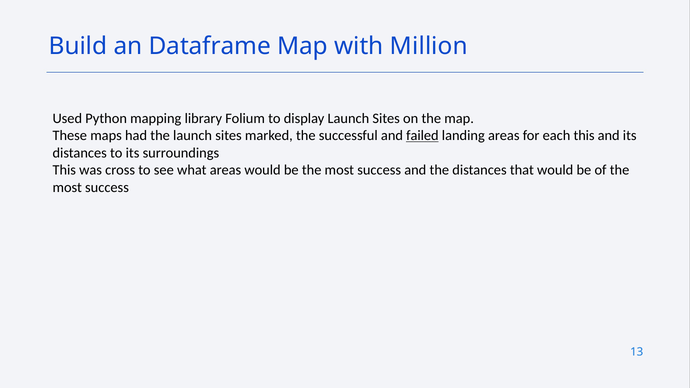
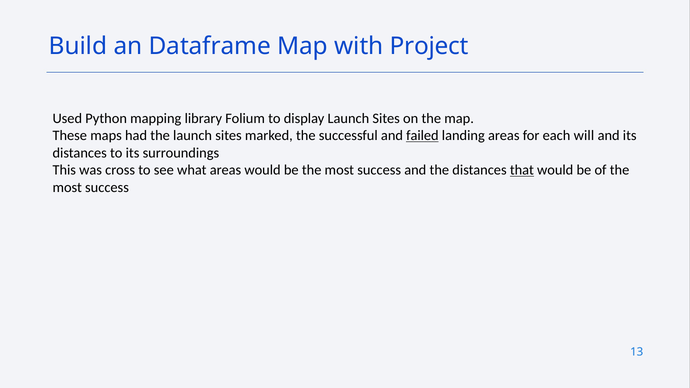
Million: Million -> Project
each this: this -> will
that underline: none -> present
